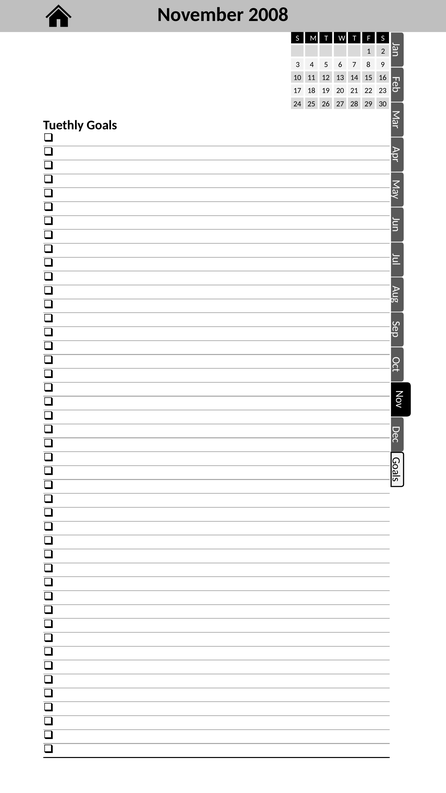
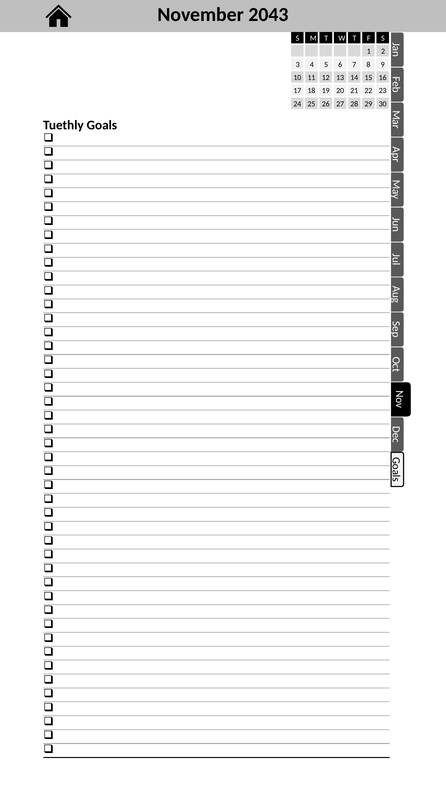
2008: 2008 -> 2043
